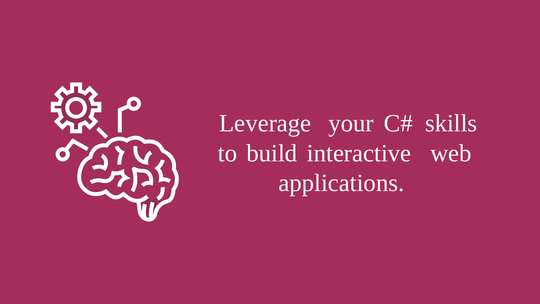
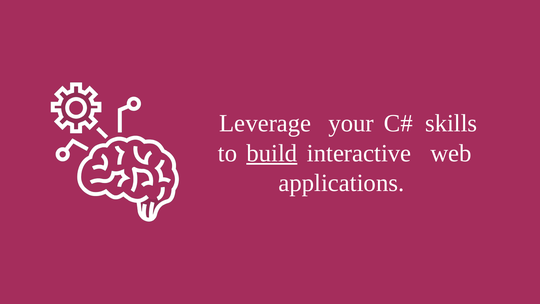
build underline: none -> present
